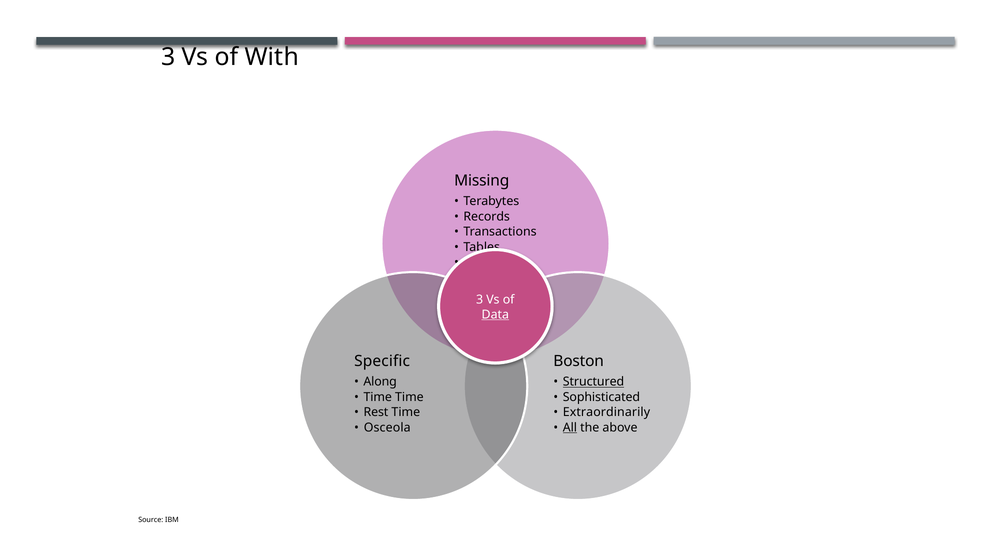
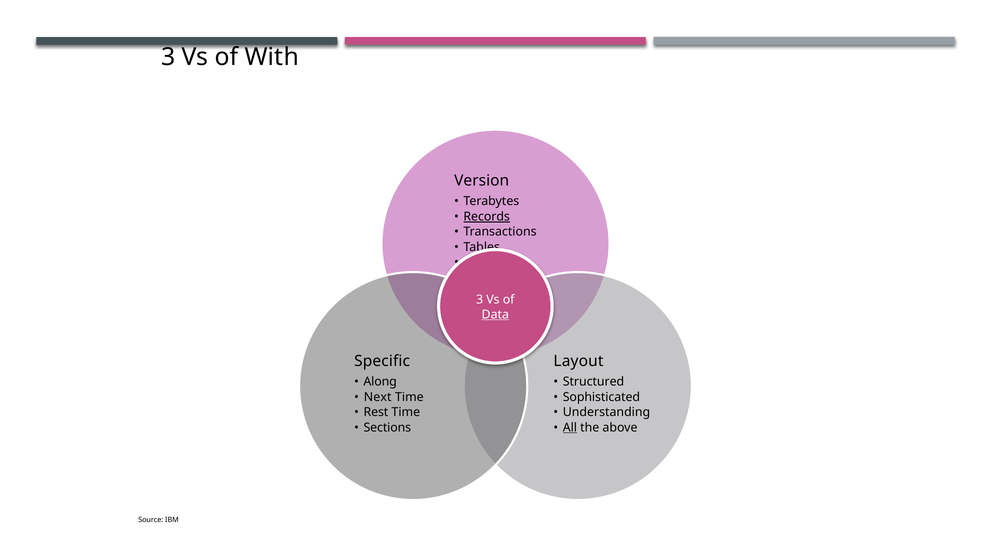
Missing: Missing -> Version
Records underline: none -> present
Boston: Boston -> Layout
Structured underline: present -> none
Time at (378, 397): Time -> Next
Extraordinarily: Extraordinarily -> Understanding
Osceola: Osceola -> Sections
